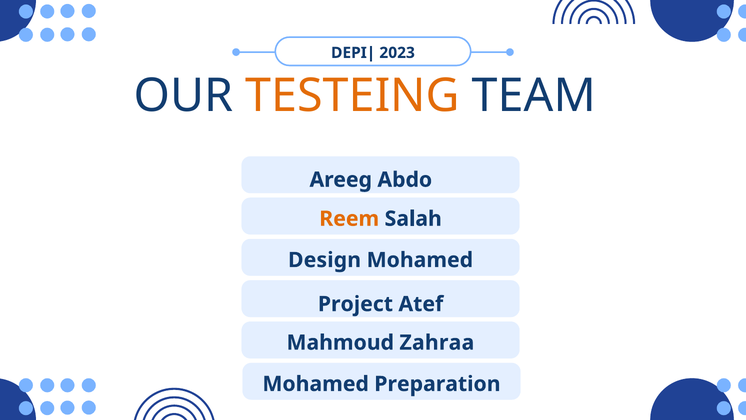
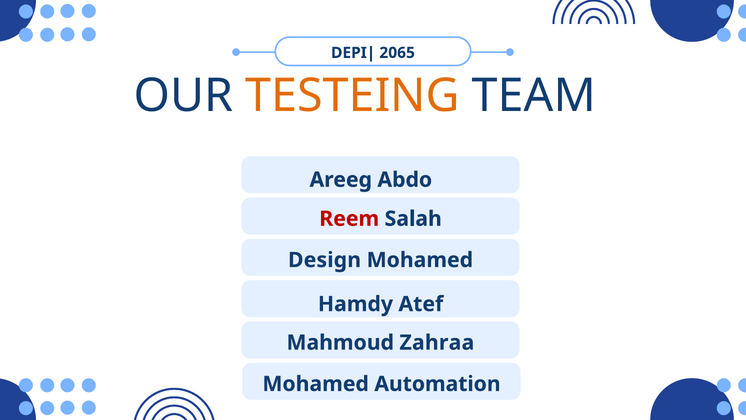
2023: 2023 -> 2065
Reem colour: orange -> red
Project: Project -> Hamdy
Preparation: Preparation -> Automation
